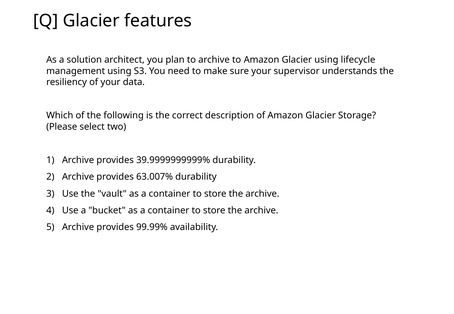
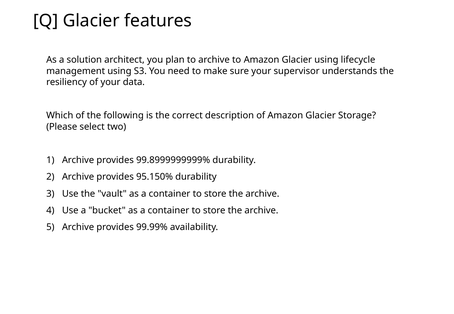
39.9999999999%: 39.9999999999% -> 99.8999999999%
63.007%: 63.007% -> 95.150%
